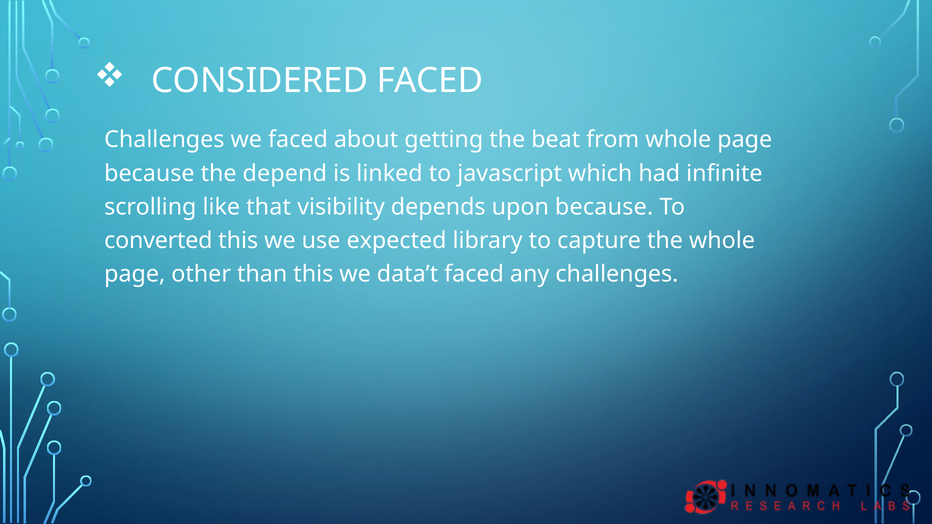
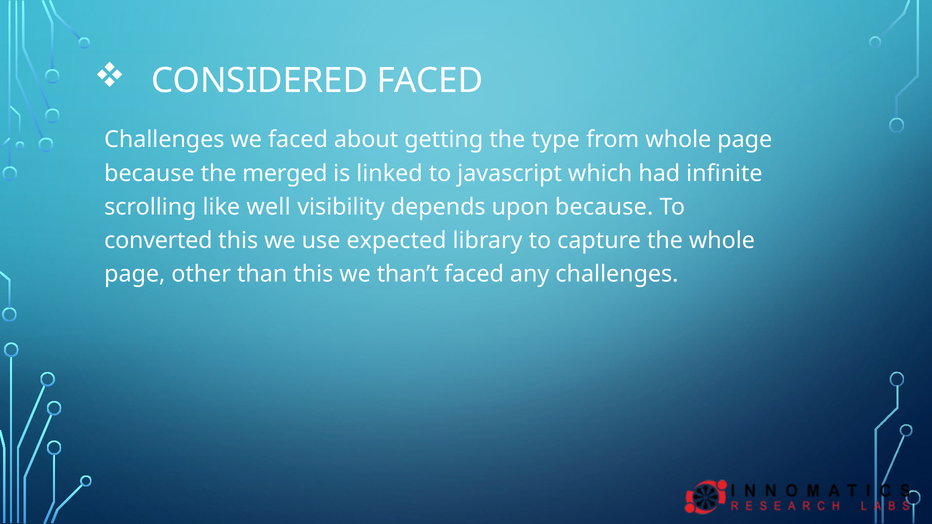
beat: beat -> type
depend: depend -> merged
that: that -> well
data’t: data’t -> than’t
